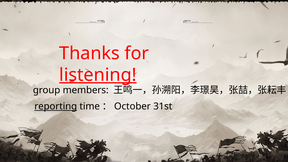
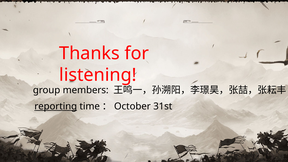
listening underline: present -> none
